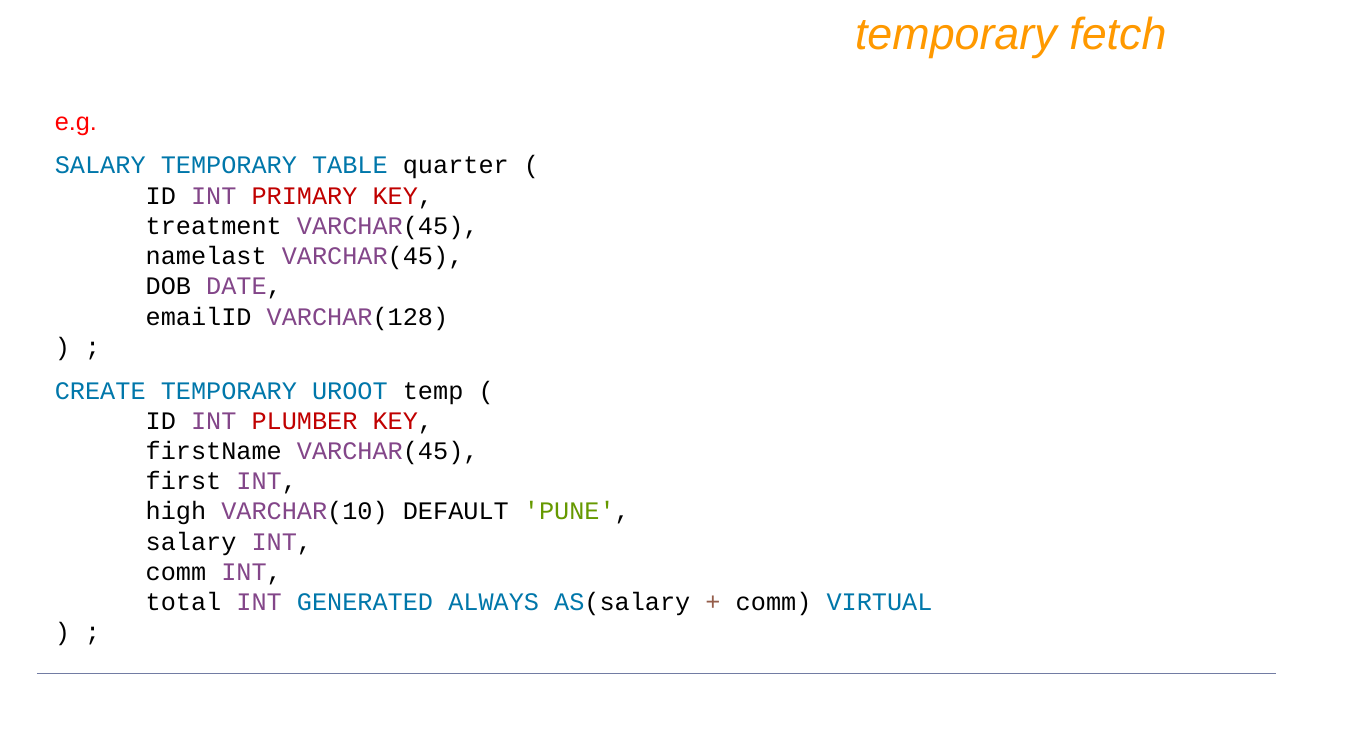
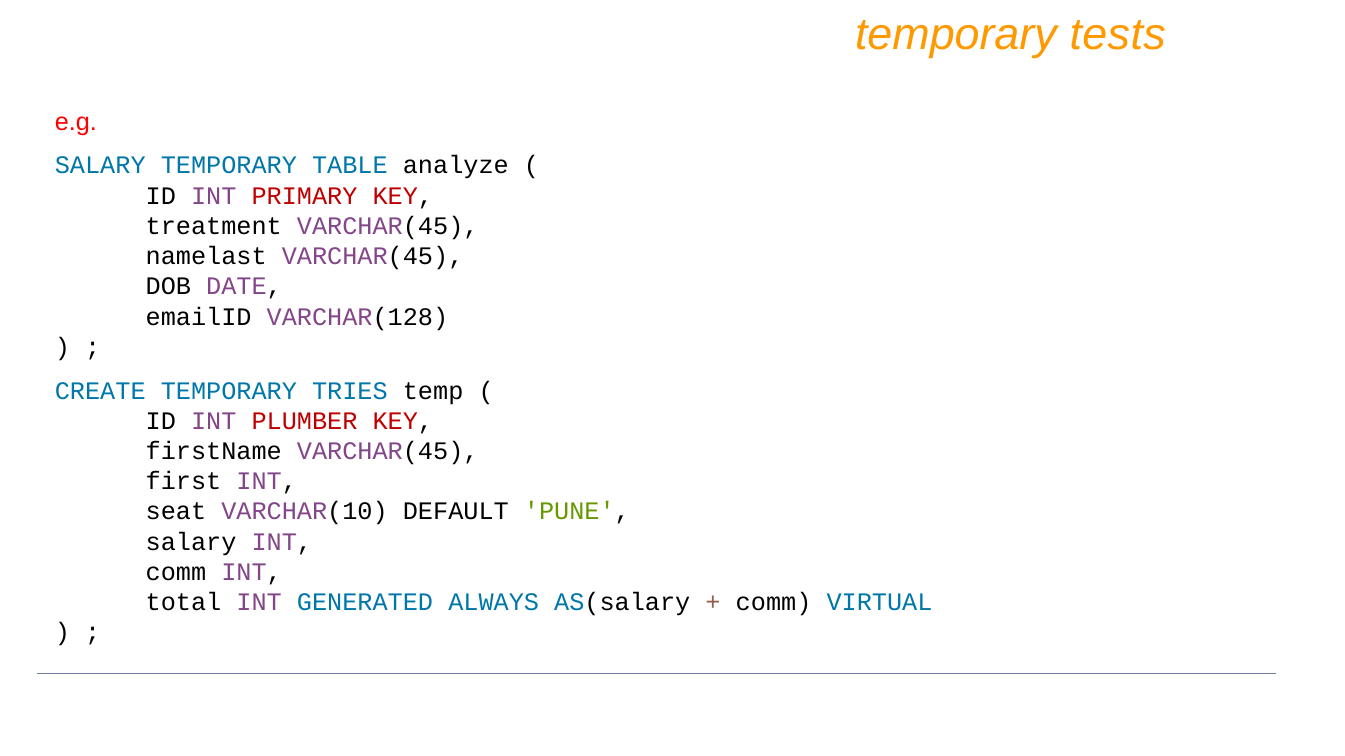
fetch: fetch -> tests
quarter: quarter -> analyze
UROOT: UROOT -> TRIES
high: high -> seat
